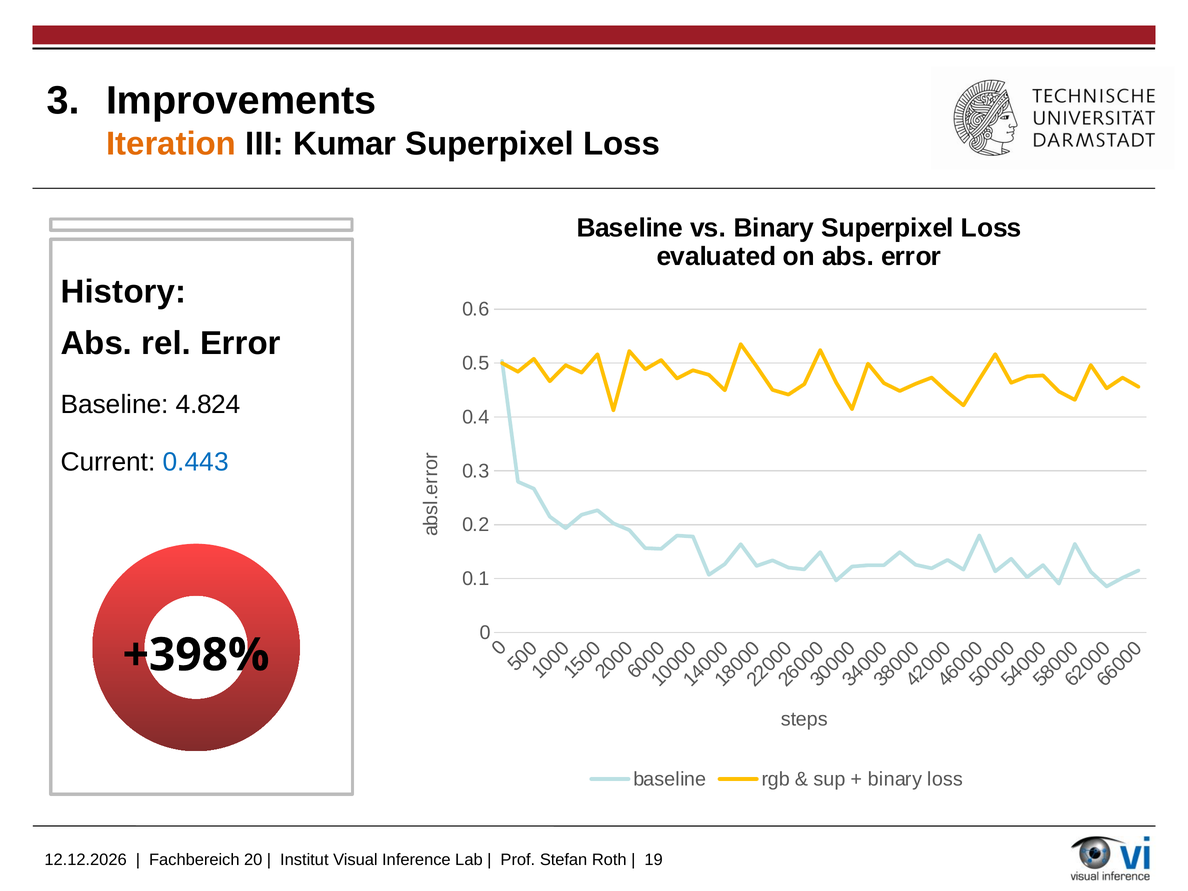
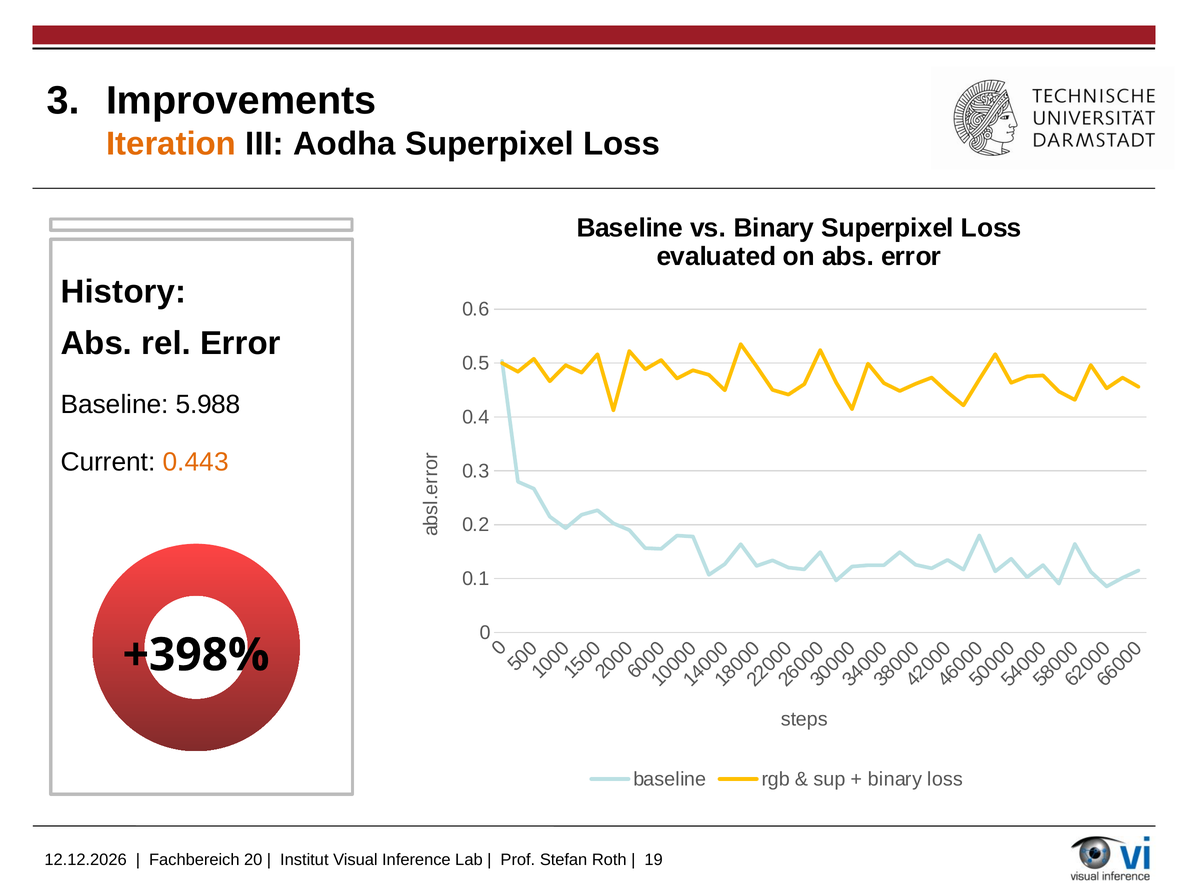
Kumar: Kumar -> Aodha
4.824: 4.824 -> 5.988
0.443 colour: blue -> orange
